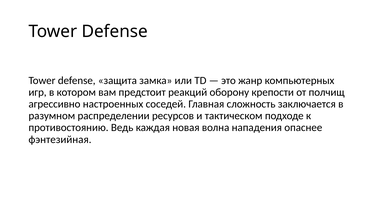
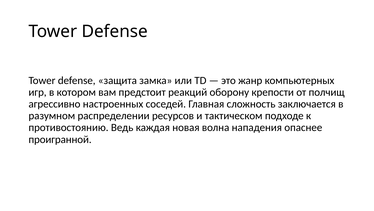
фэнтезийная: фэнтезийная -> проигранной
